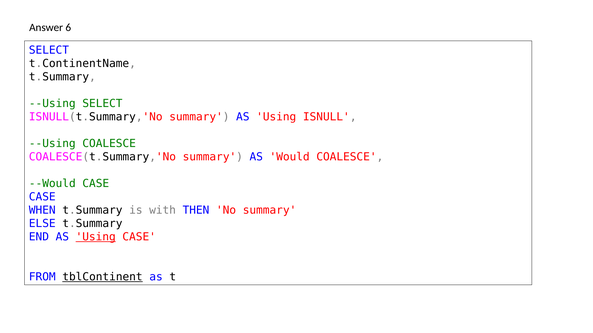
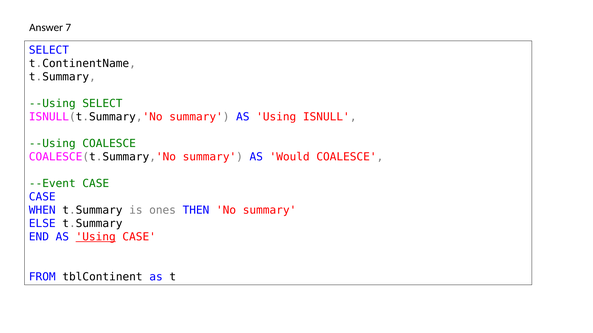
6: 6 -> 7
--Would: --Would -> --Event
with: with -> ones
tblContinent underline: present -> none
